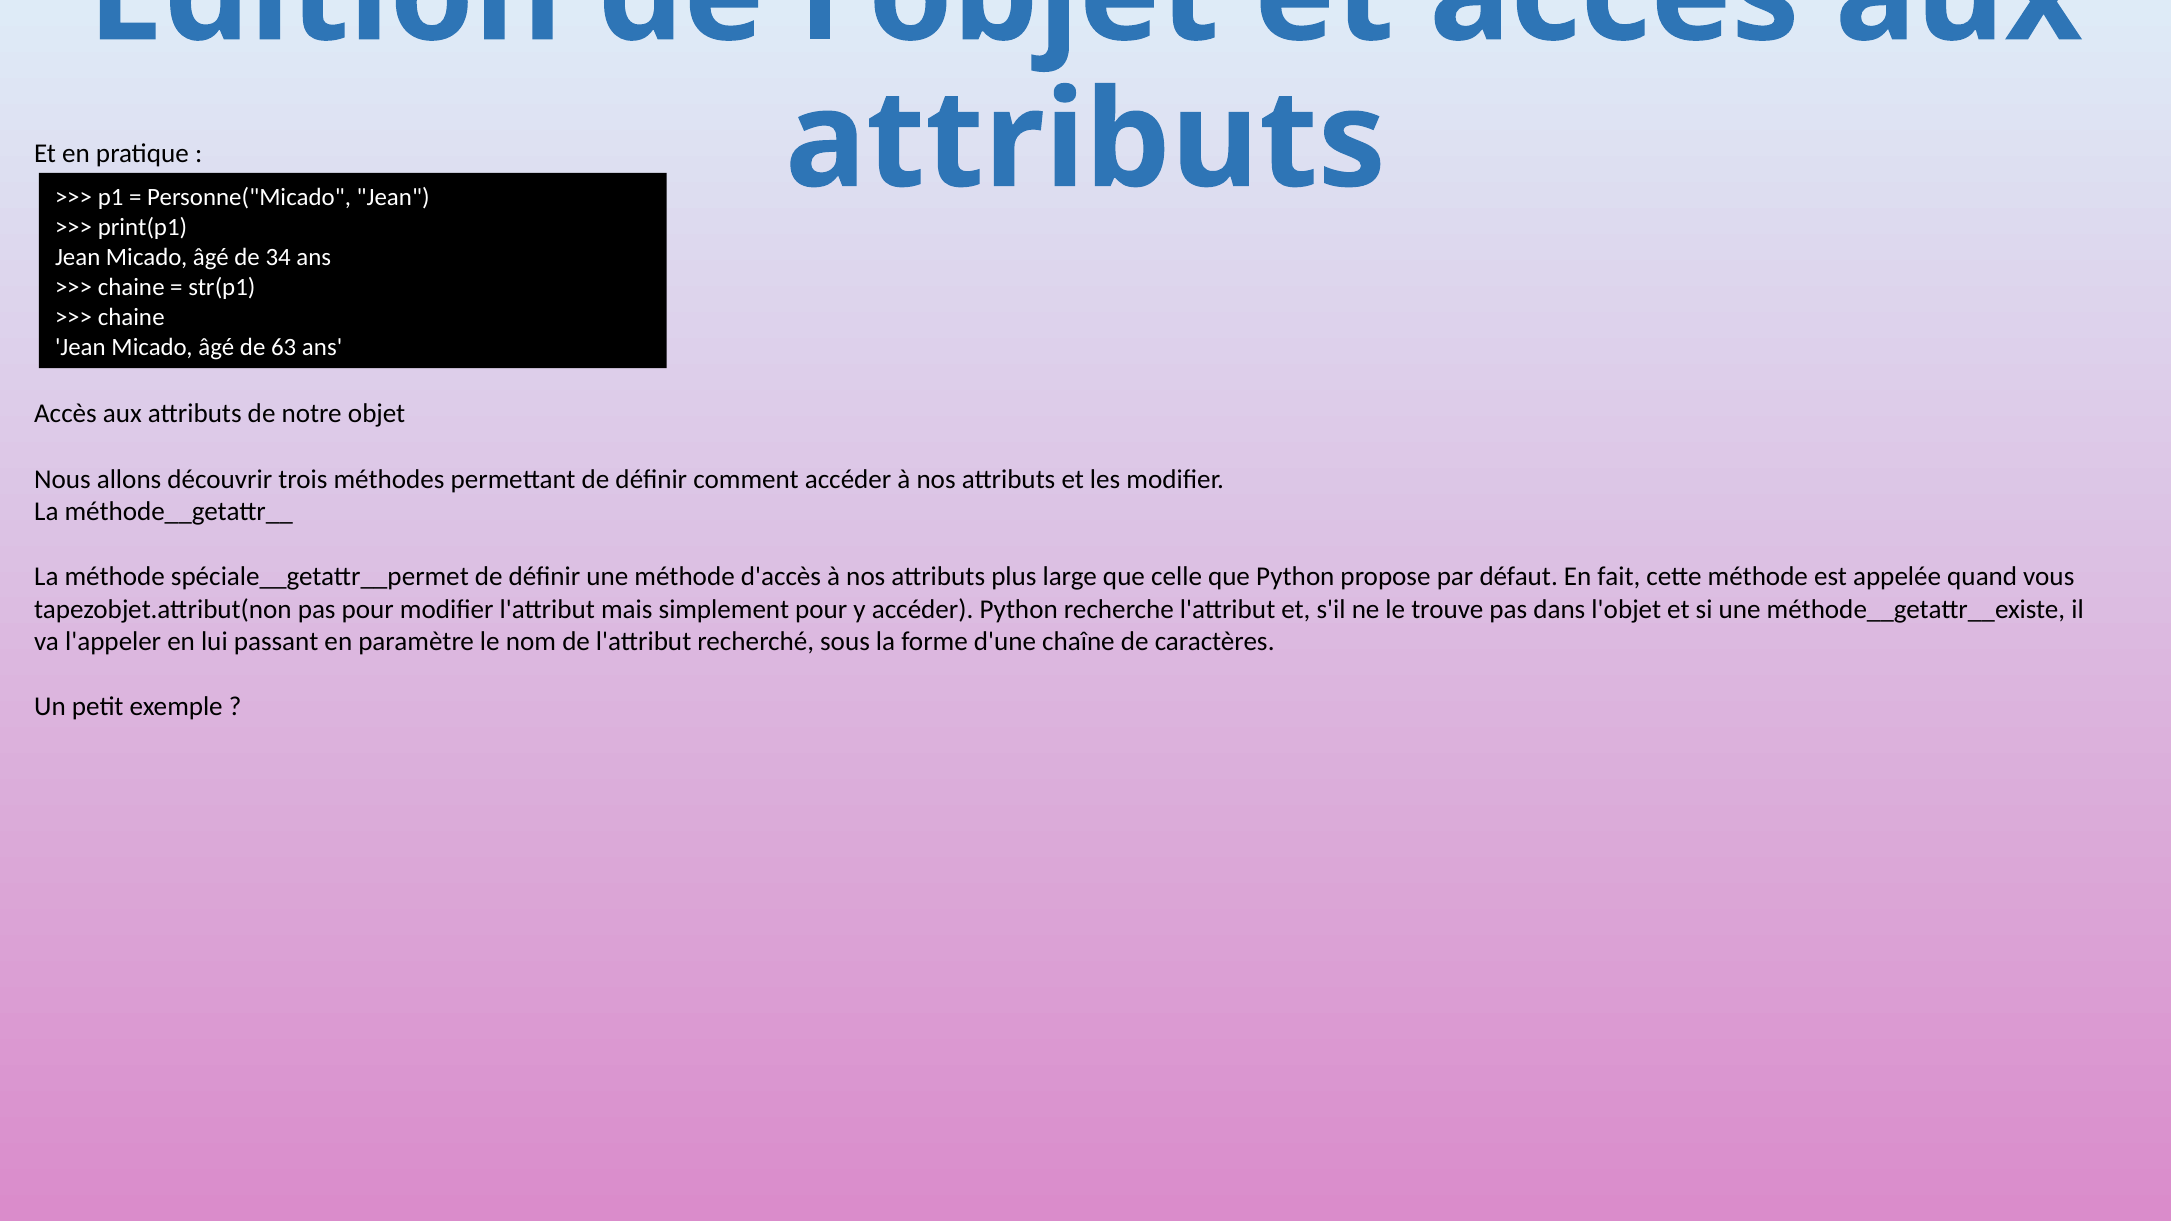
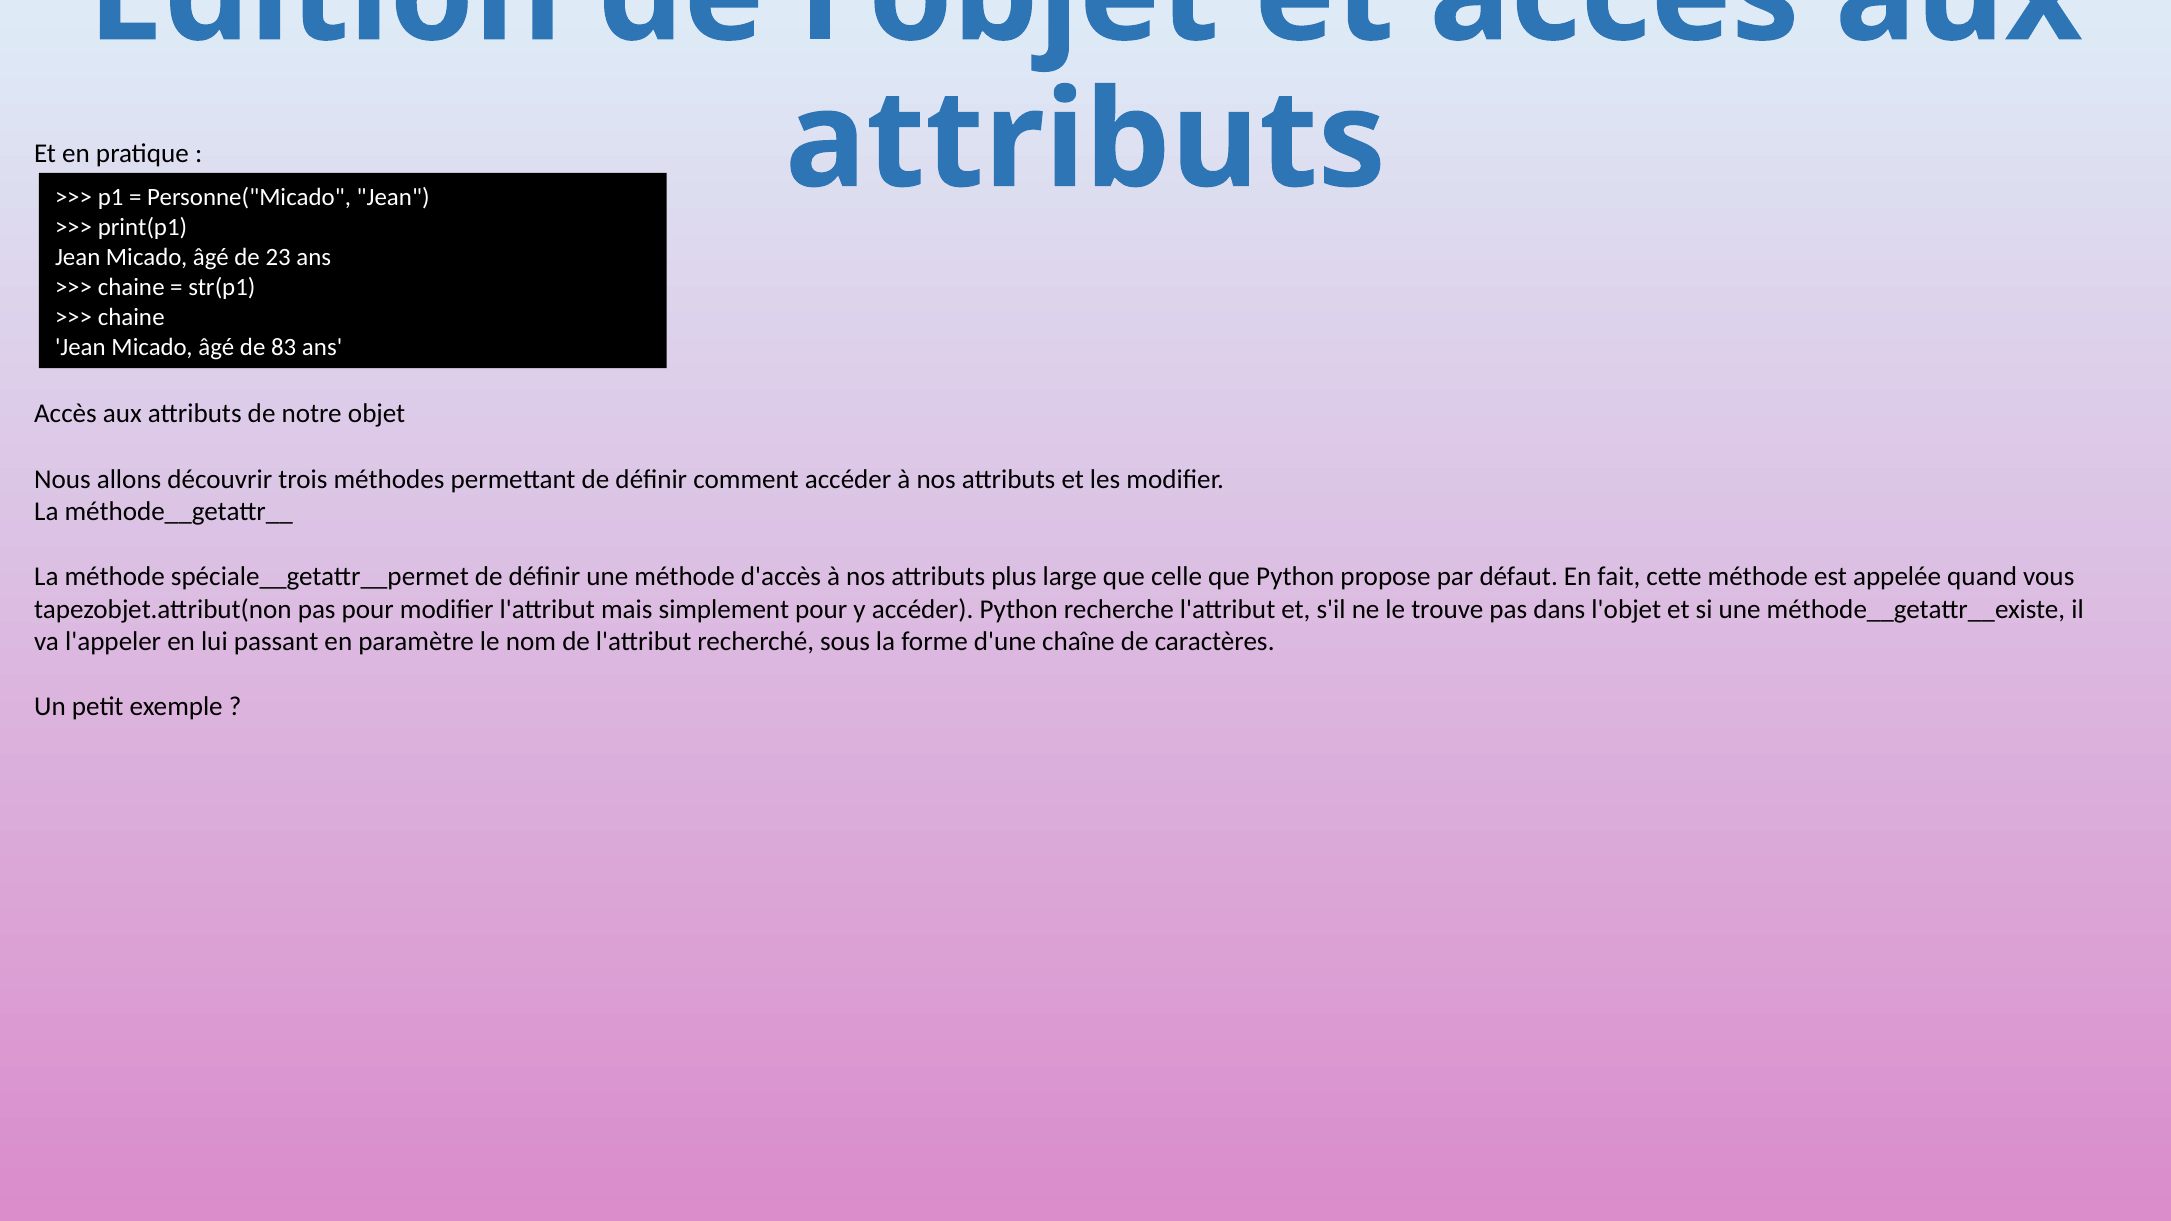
34: 34 -> 23
63: 63 -> 83
